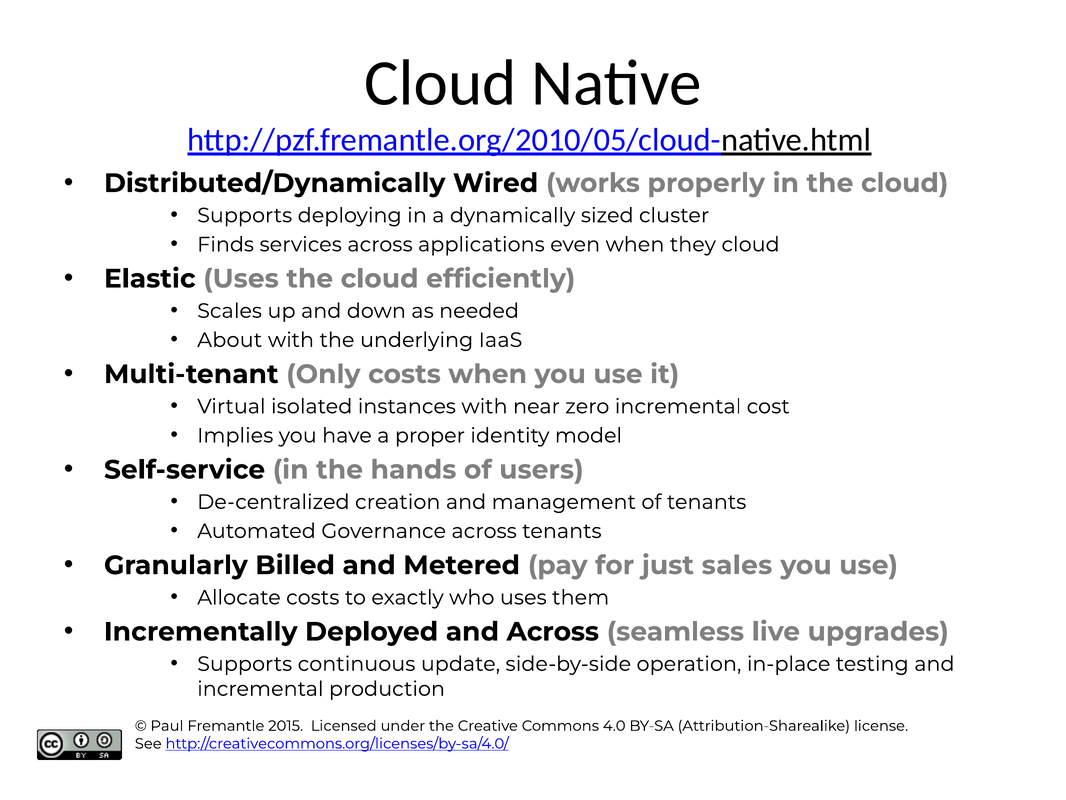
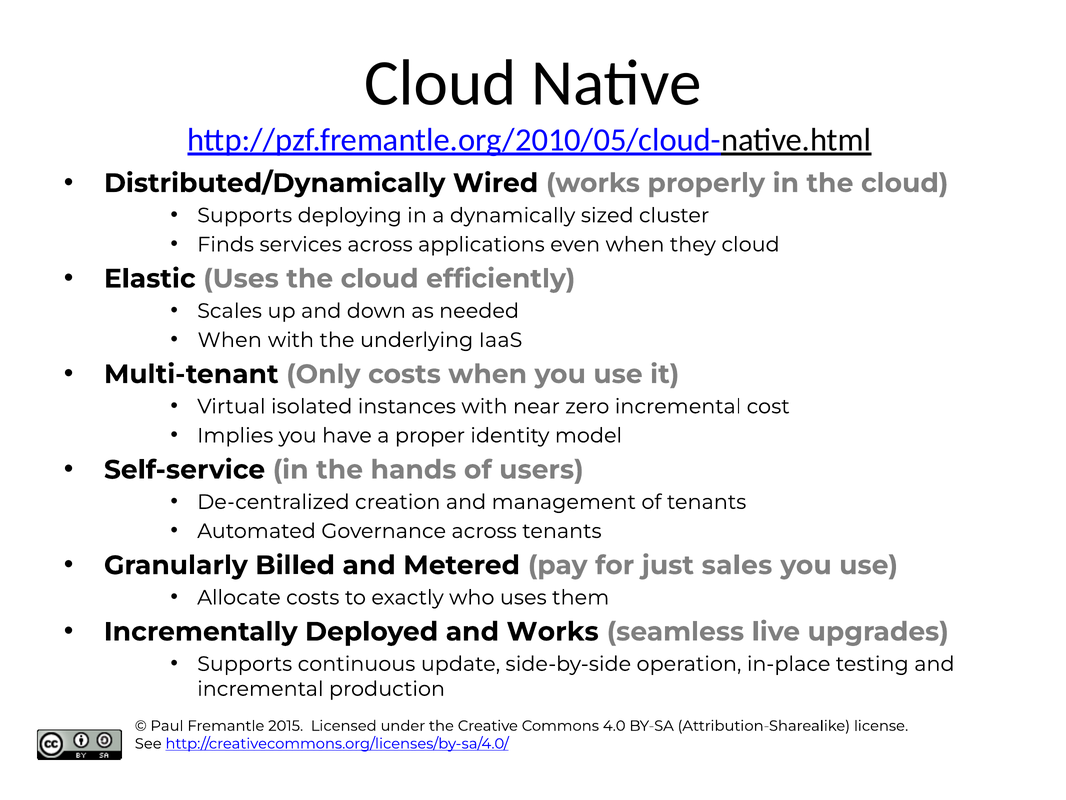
About at (230, 340): About -> When
and Across: Across -> Works
